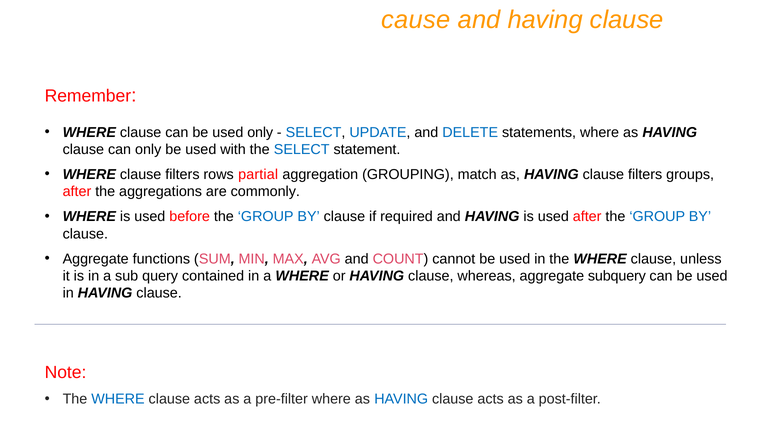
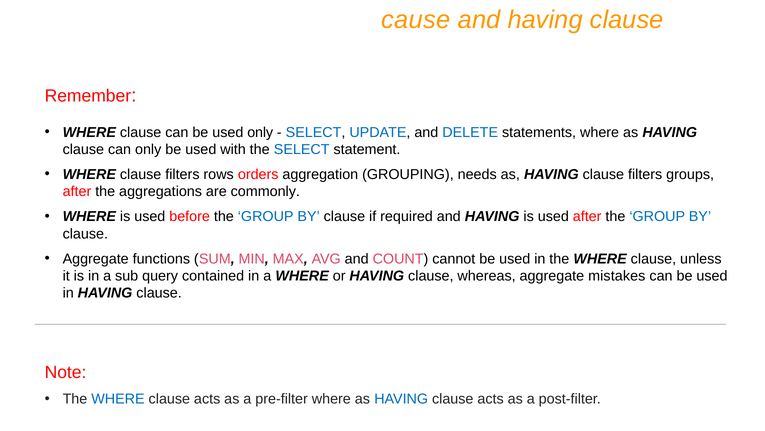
partial: partial -> orders
match: match -> needs
subquery: subquery -> mistakes
